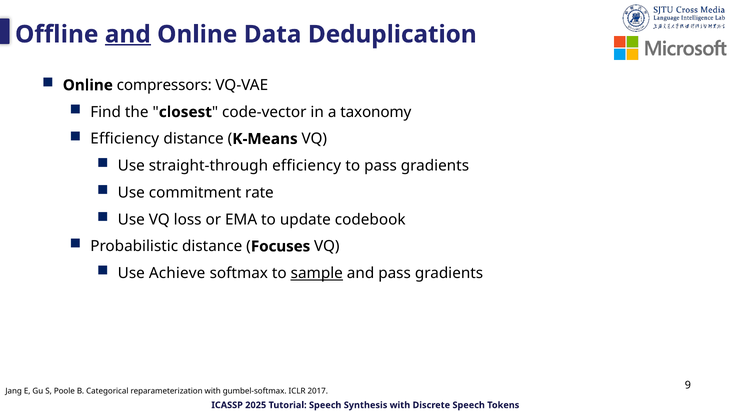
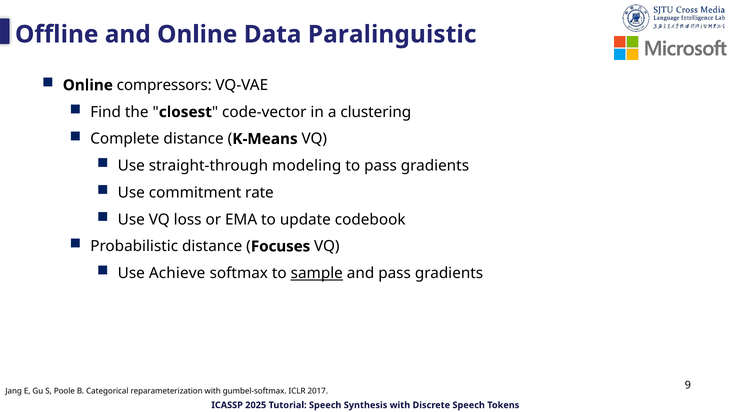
and at (128, 34) underline: present -> none
Deduplication: Deduplication -> Paralinguistic
taxonomy: taxonomy -> clustering
Efficiency at (125, 139): Efficiency -> Complete
straight-through efficiency: efficiency -> modeling
